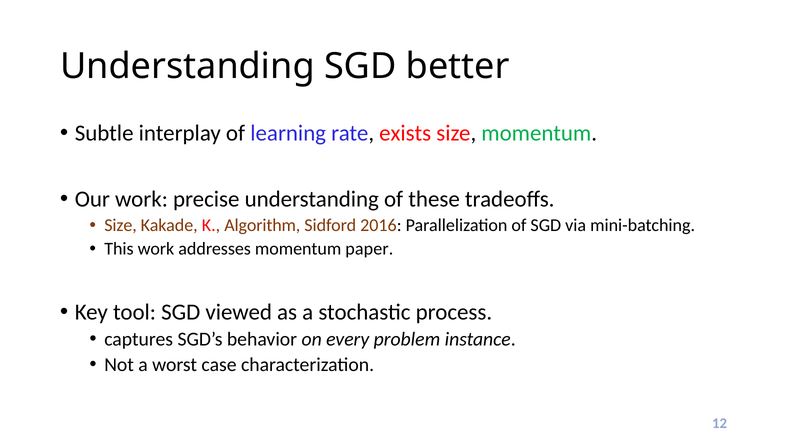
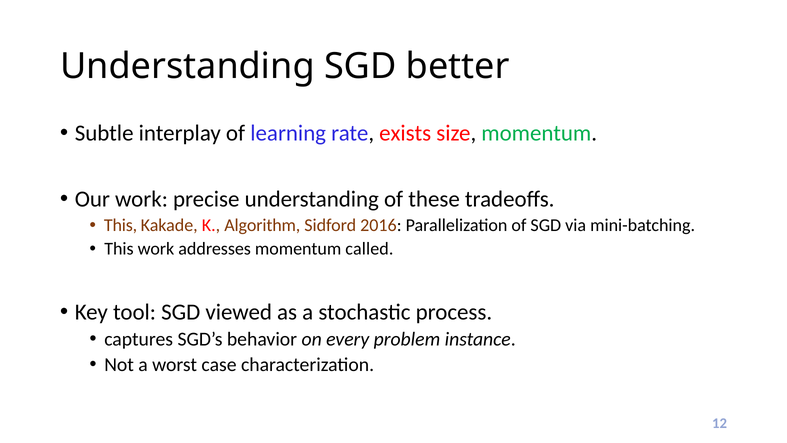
Size at (121, 225): Size -> This
paper: paper -> called
